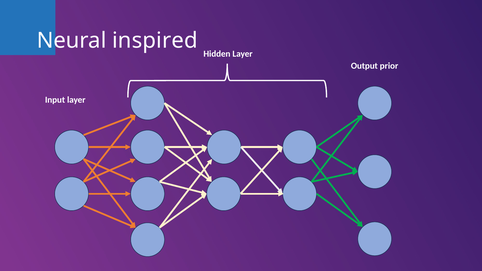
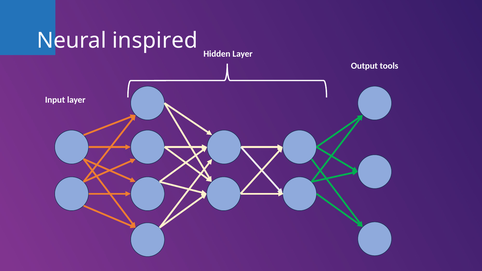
prior: prior -> tools
